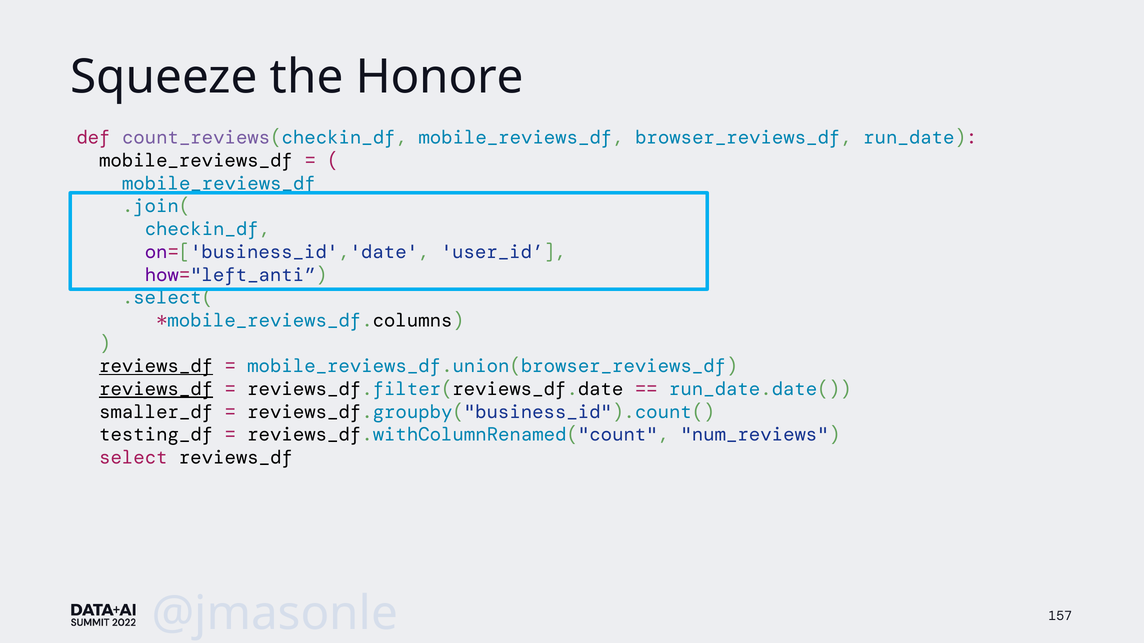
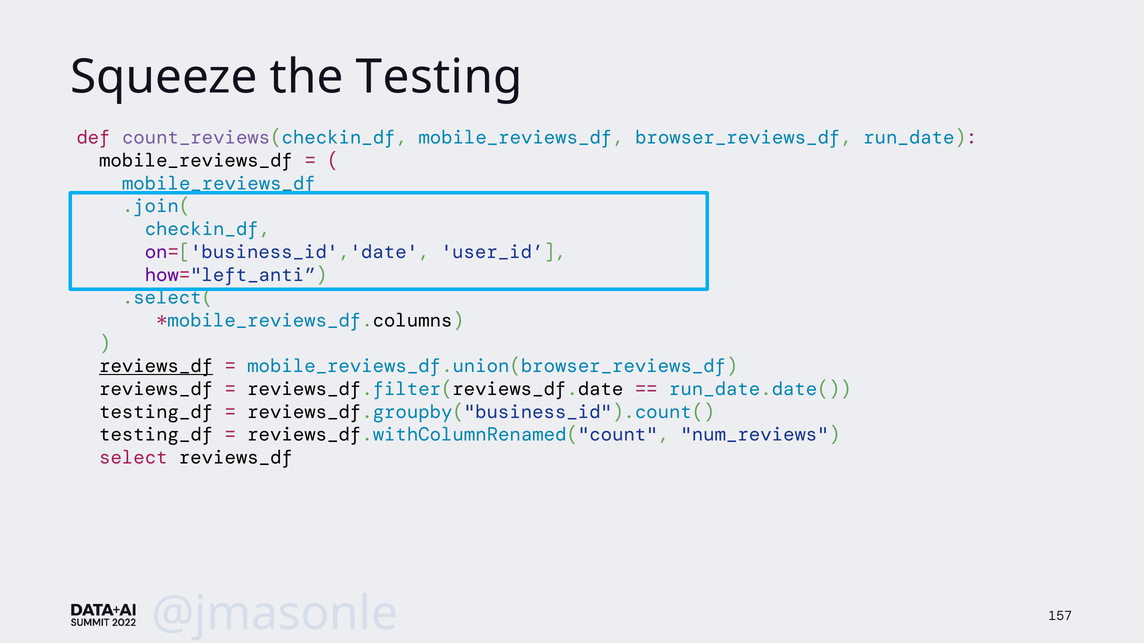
Honore: Honore -> Testing
reviews_df at (156, 389) underline: present -> none
smaller_df at (156, 412): smaller_df -> testing_df
